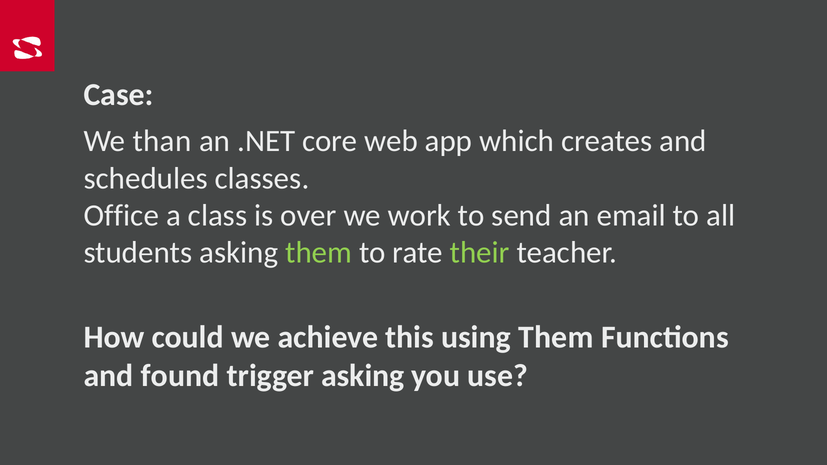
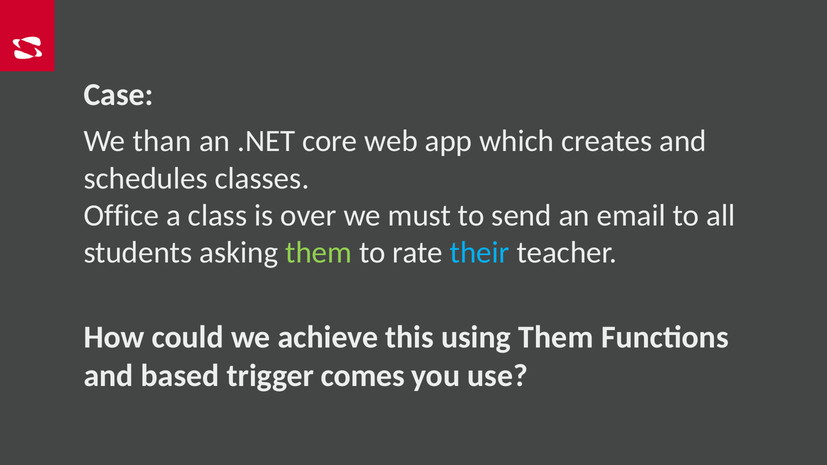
work: work -> must
their colour: light green -> light blue
found: found -> based
trigger asking: asking -> comes
